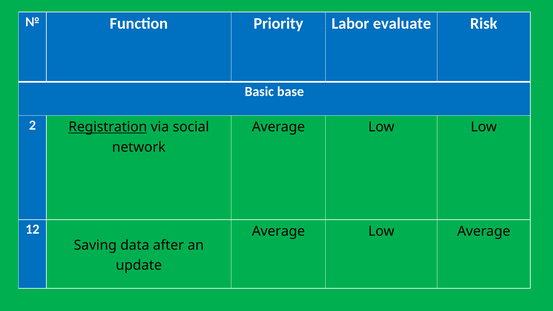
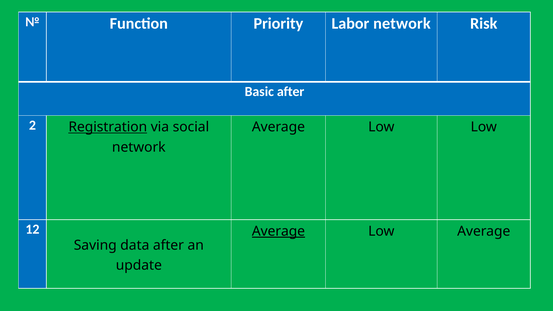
Labor evaluate: evaluate -> network
Basic base: base -> after
Average at (278, 231) underline: none -> present
